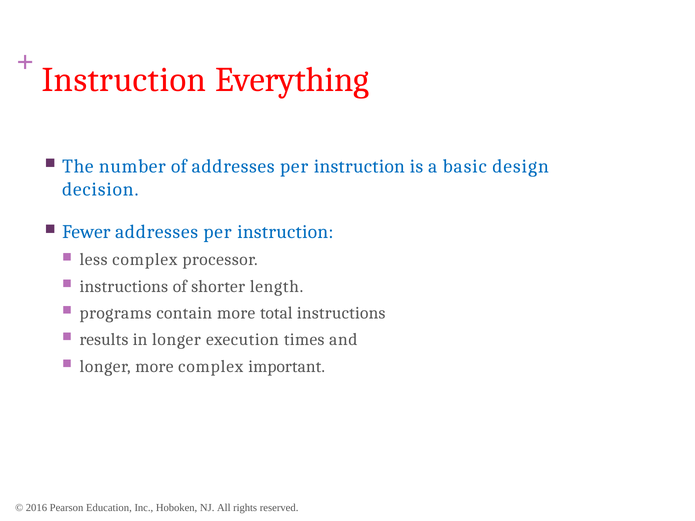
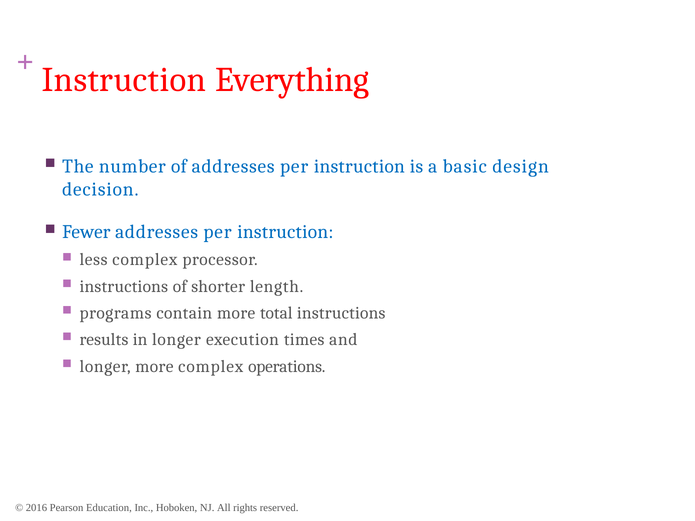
important: important -> operations
